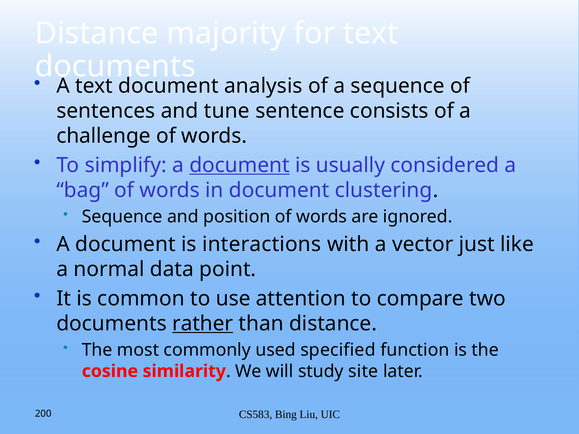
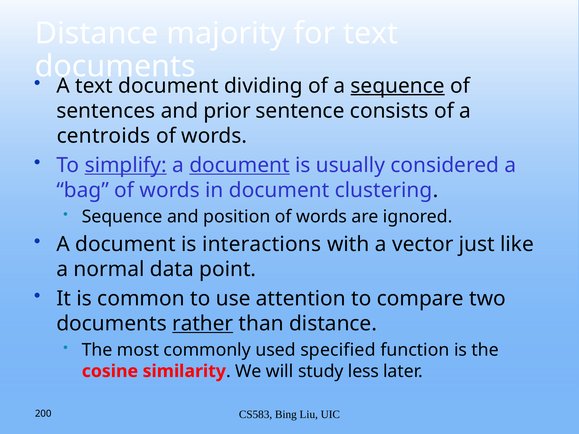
analysis: analysis -> dividing
sequence at (398, 86) underline: none -> present
tune: tune -> prior
challenge: challenge -> centroids
simplify underline: none -> present
site: site -> less
